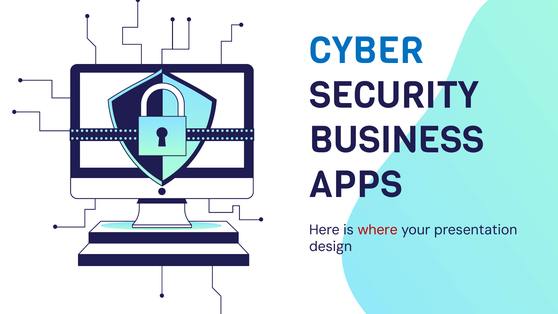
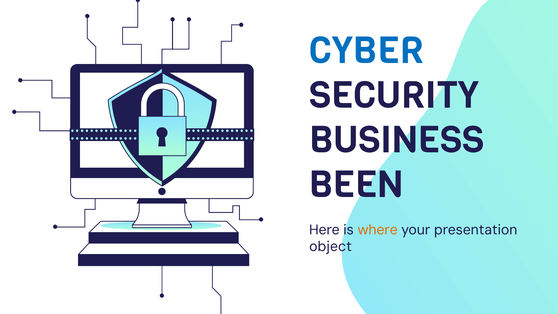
APPS: APPS -> BEEN
where colour: red -> orange
design: design -> object
